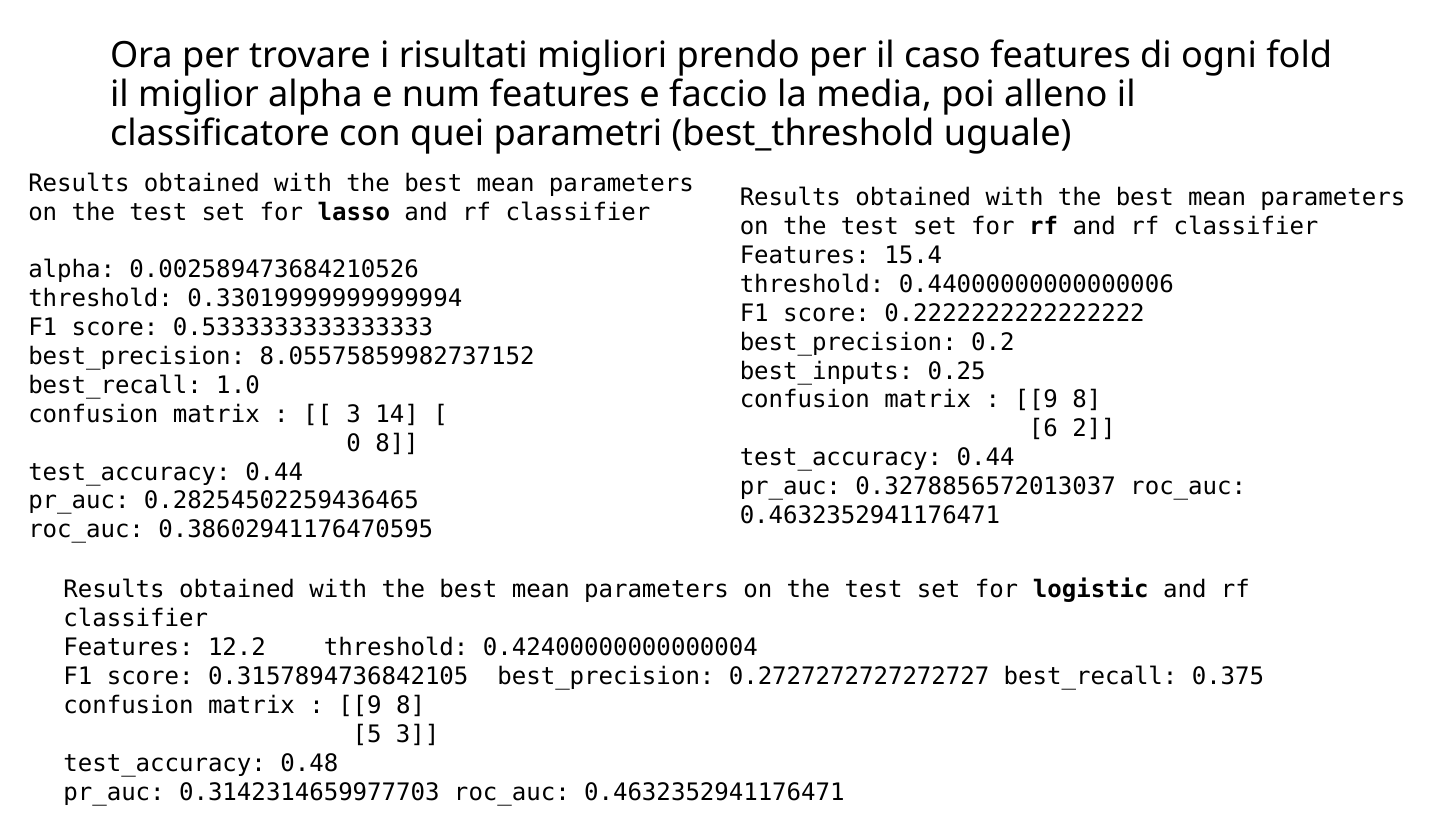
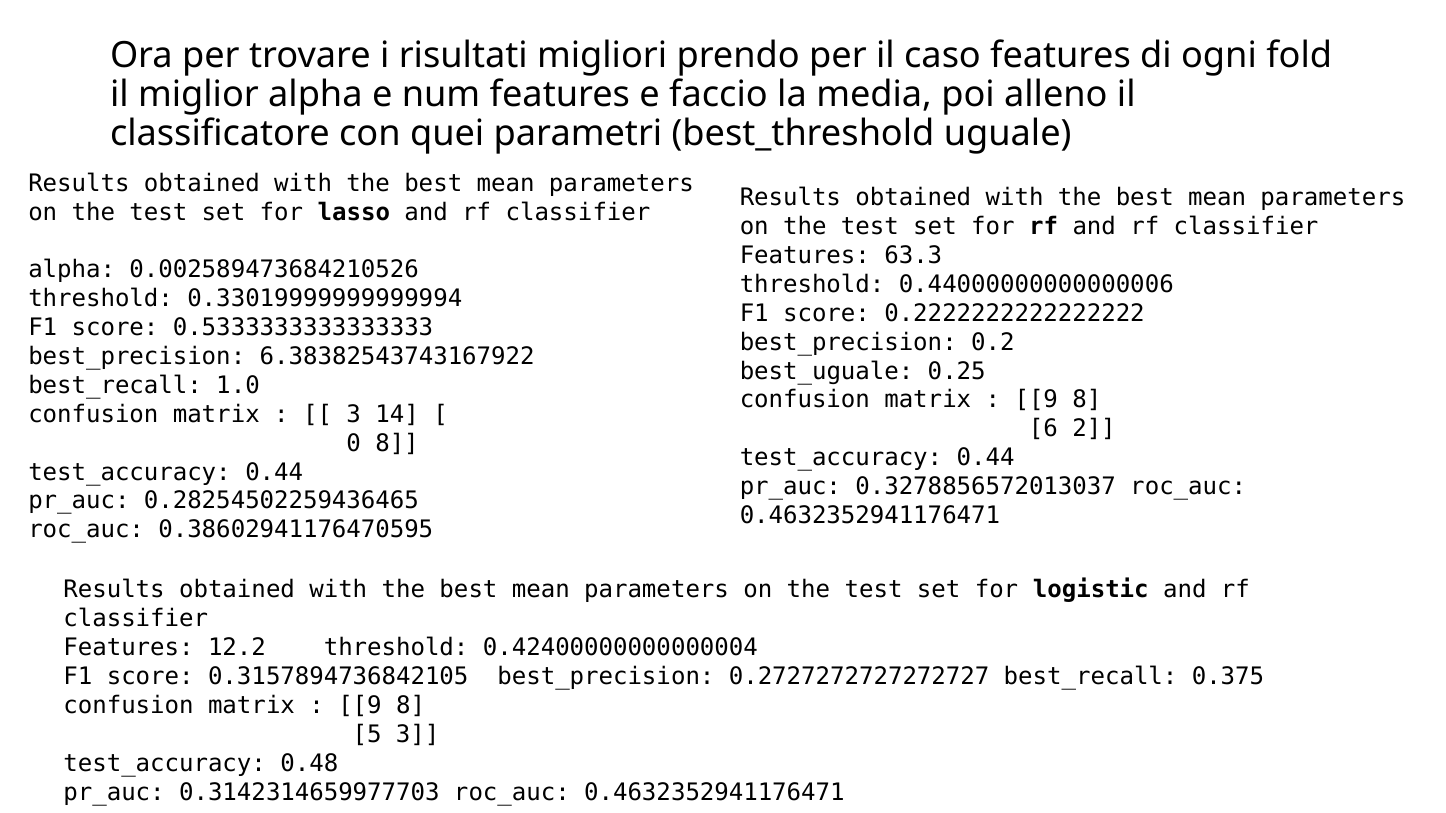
15.4: 15.4 -> 63.3
8.05575859982737152: 8.05575859982737152 -> 6.38382543743167922
best_inputs: best_inputs -> best_uguale
